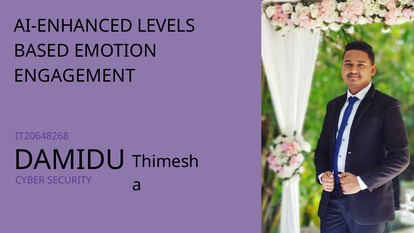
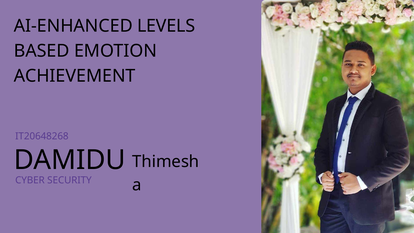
ENGAGEMENT: ENGAGEMENT -> ACHIEVEMENT
